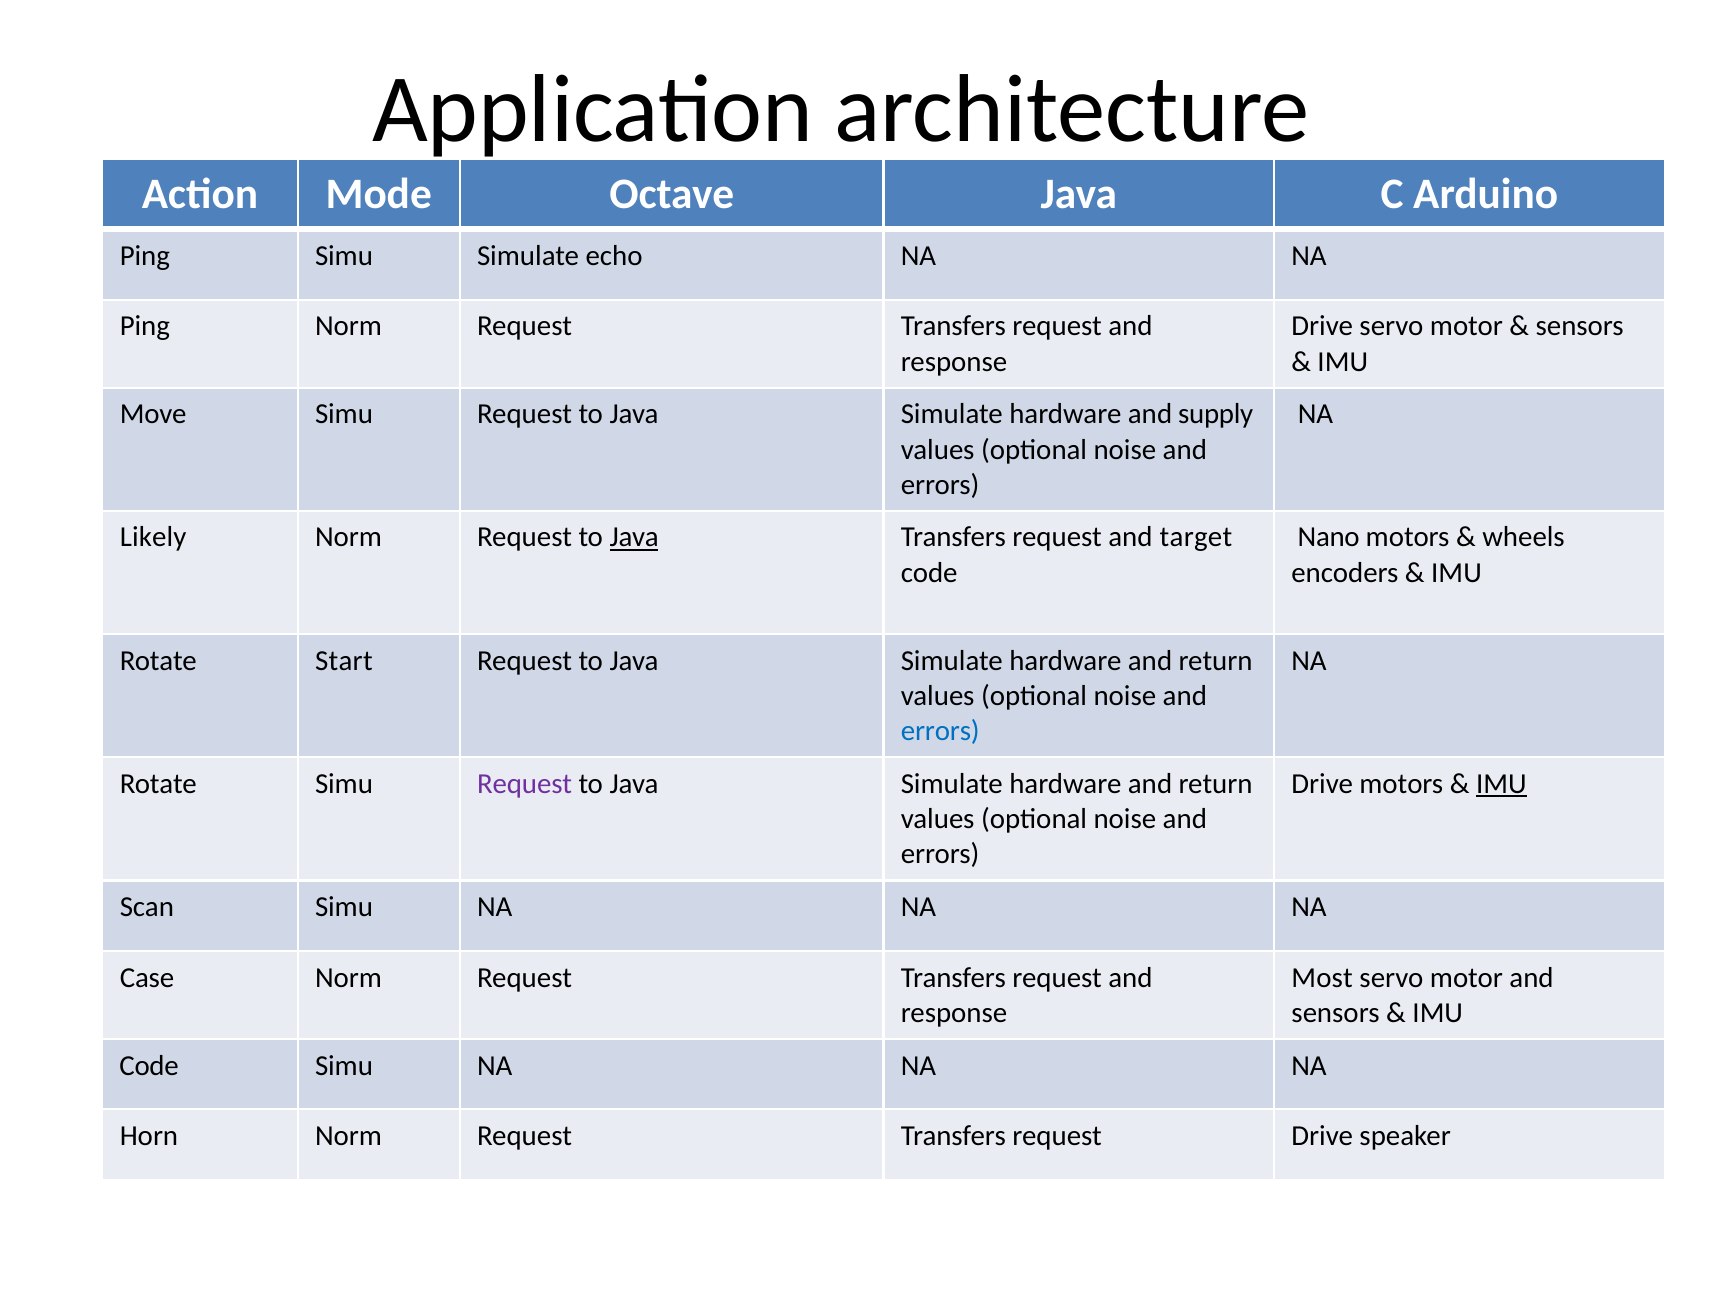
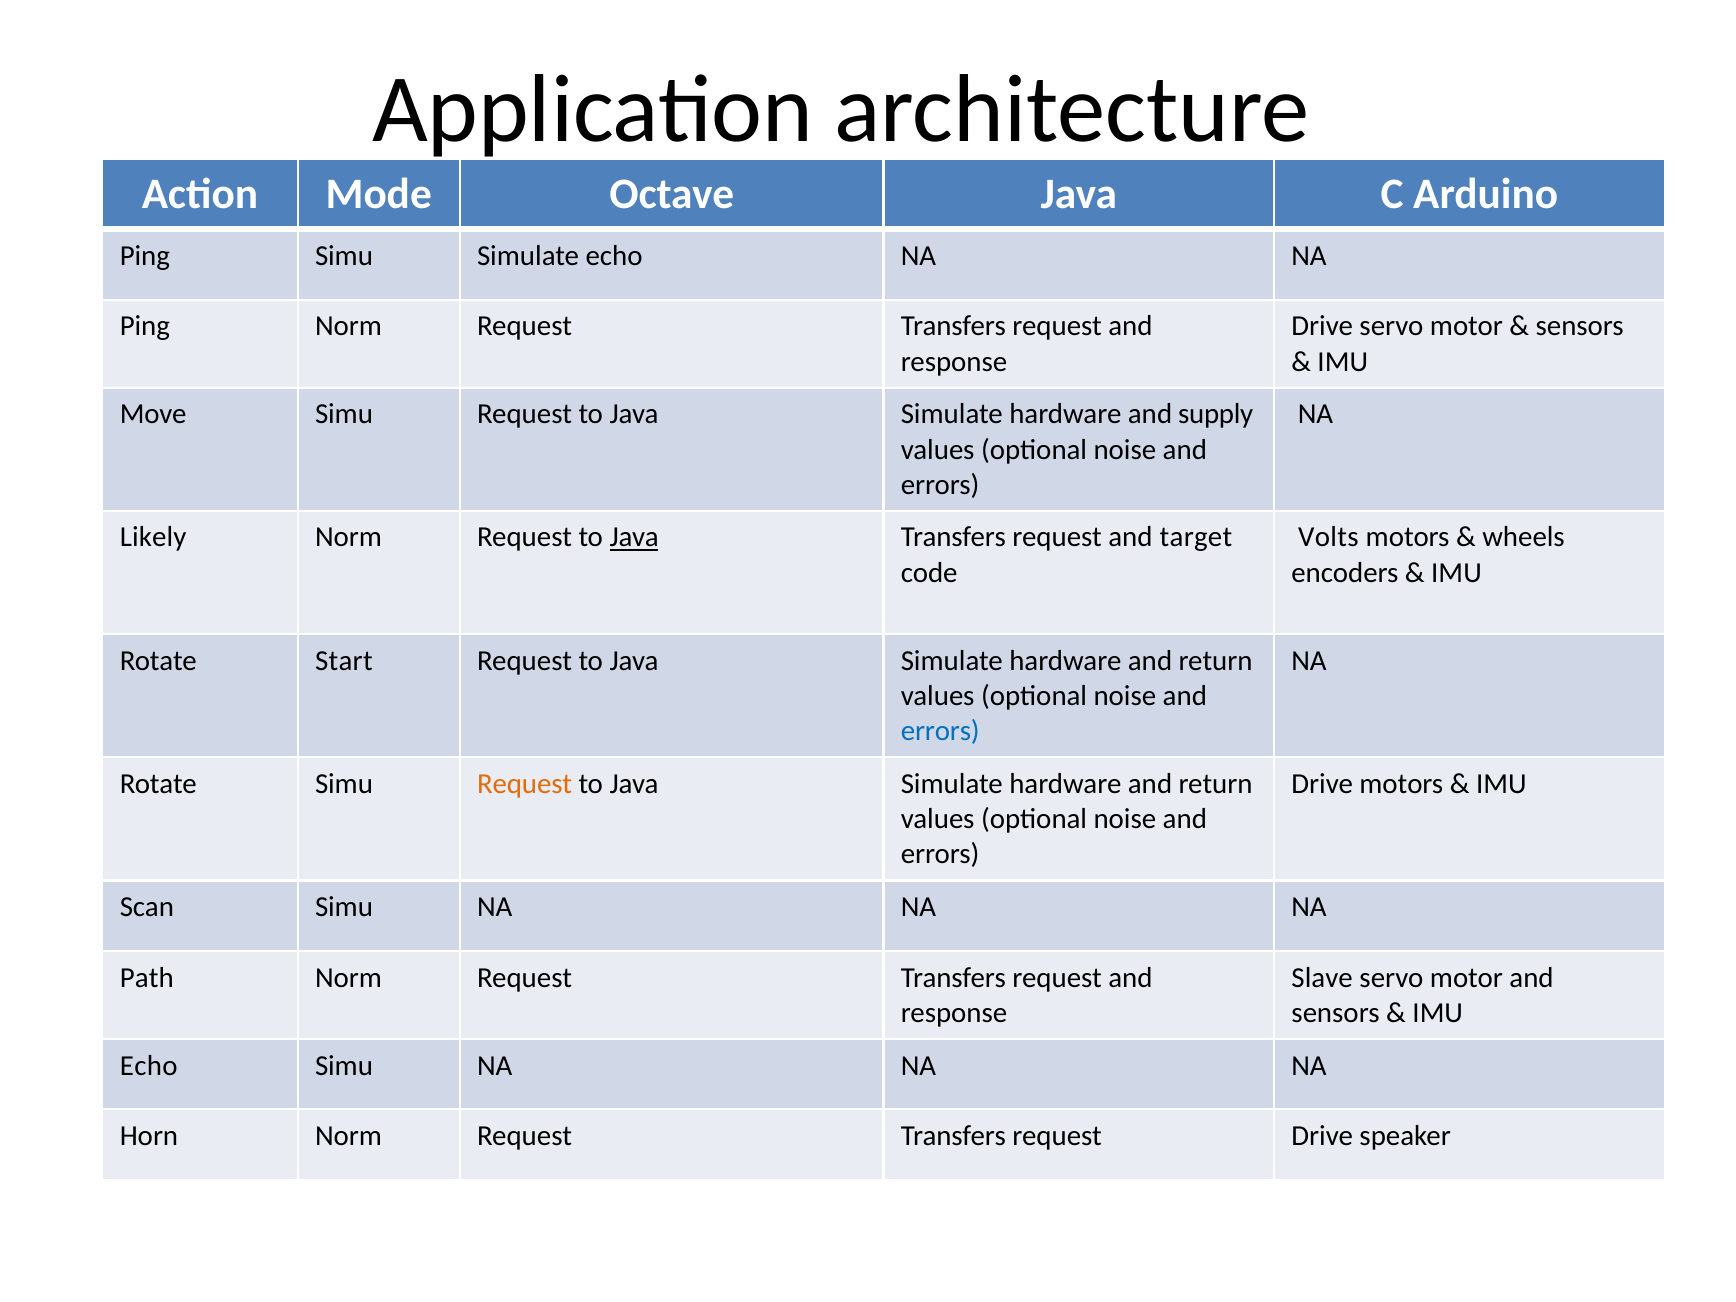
Nano: Nano -> Volts
Request at (525, 784) colour: purple -> orange
IMU at (1501, 784) underline: present -> none
Case: Case -> Path
Most: Most -> Slave
Code at (149, 1065): Code -> Echo
